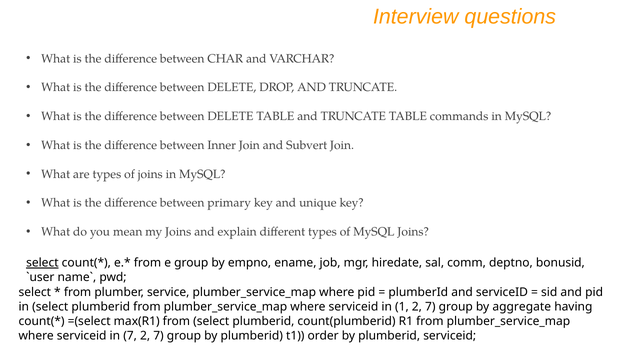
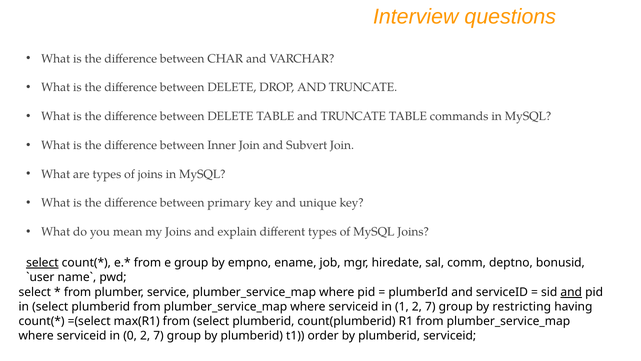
and at (571, 292) underline: none -> present
aggregate: aggregate -> restricting
in 7: 7 -> 0
